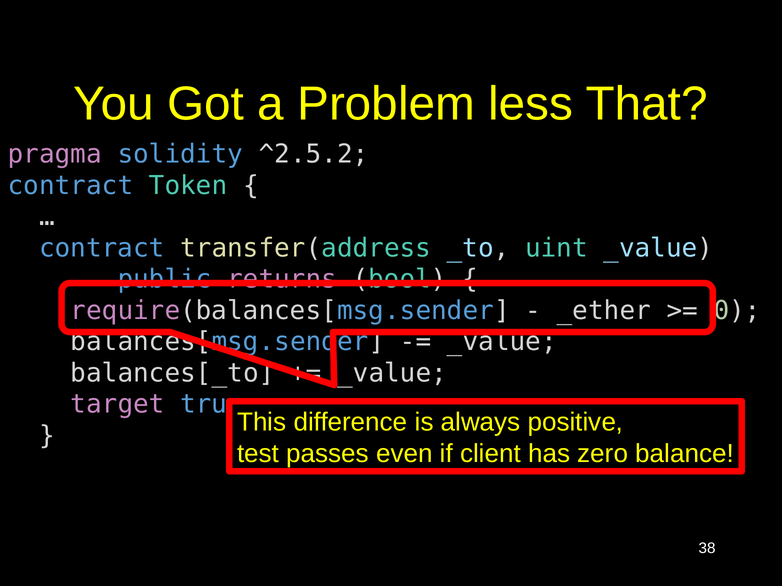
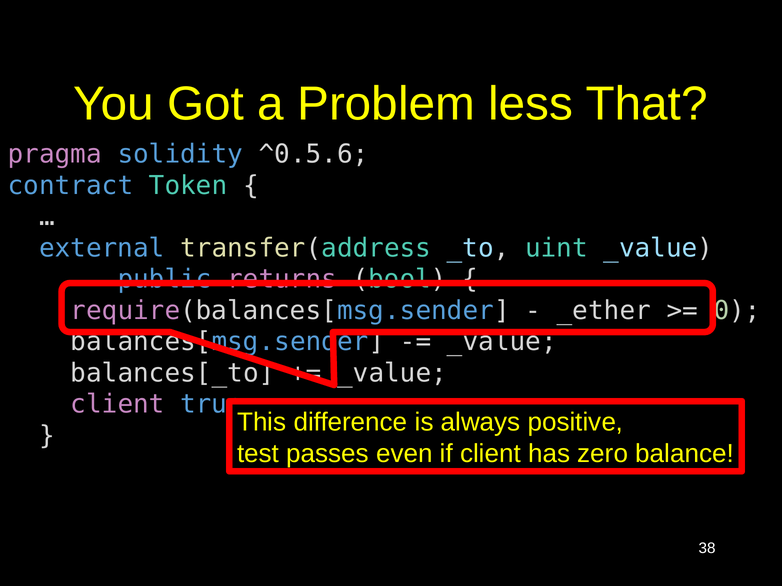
^2.5.2: ^2.5.2 -> ^0.5.6
contract at (102, 248): contract -> external
target at (118, 405): target -> client
